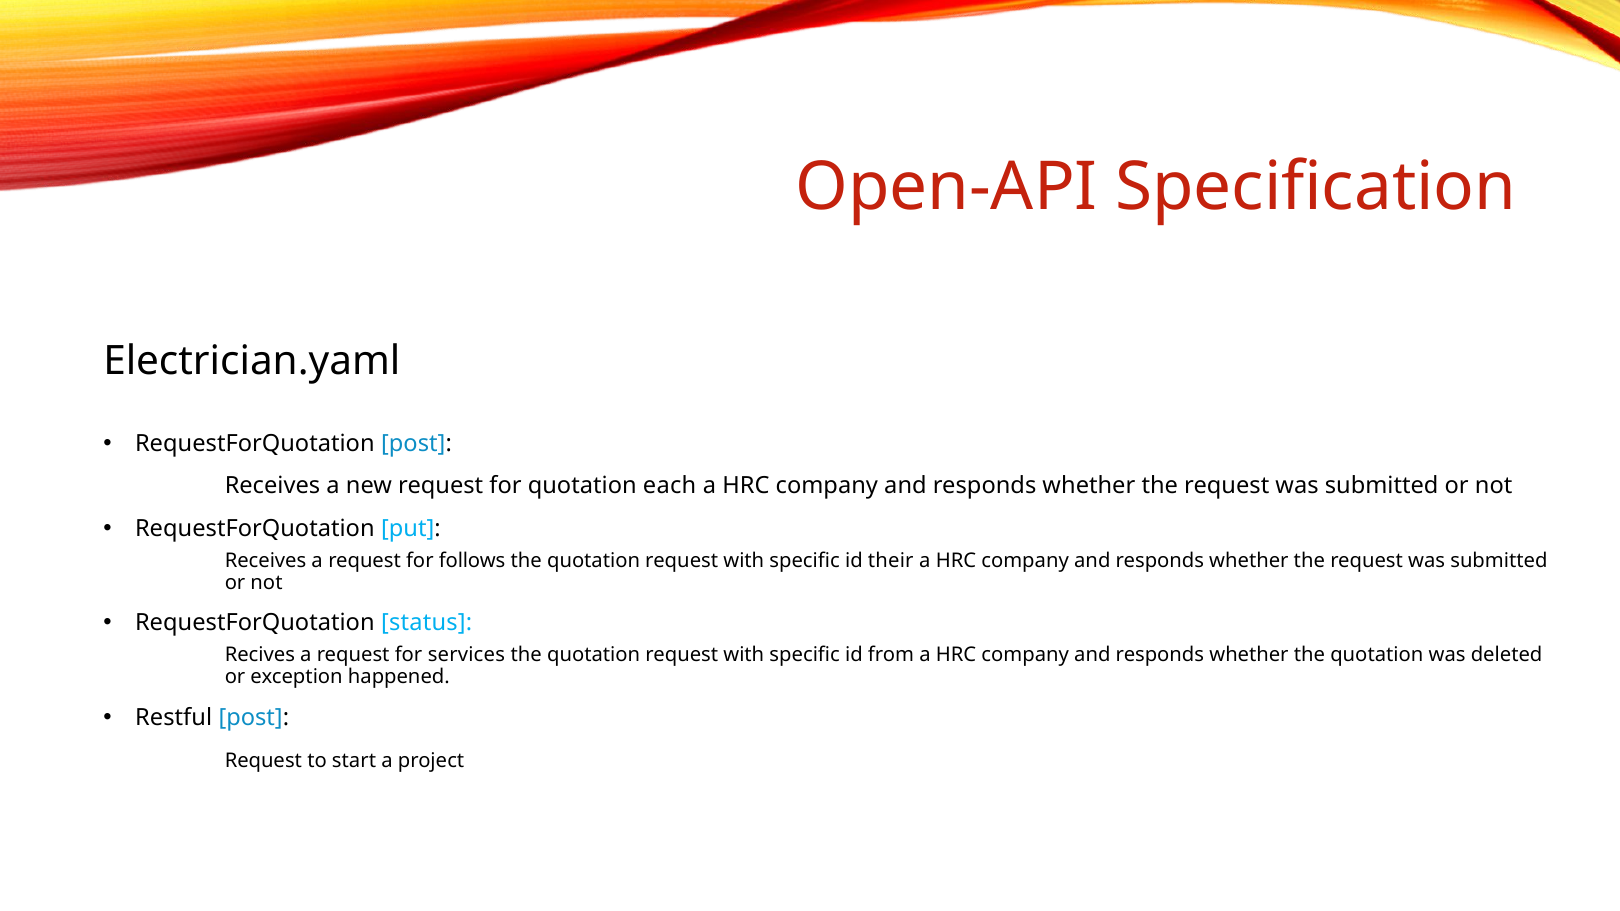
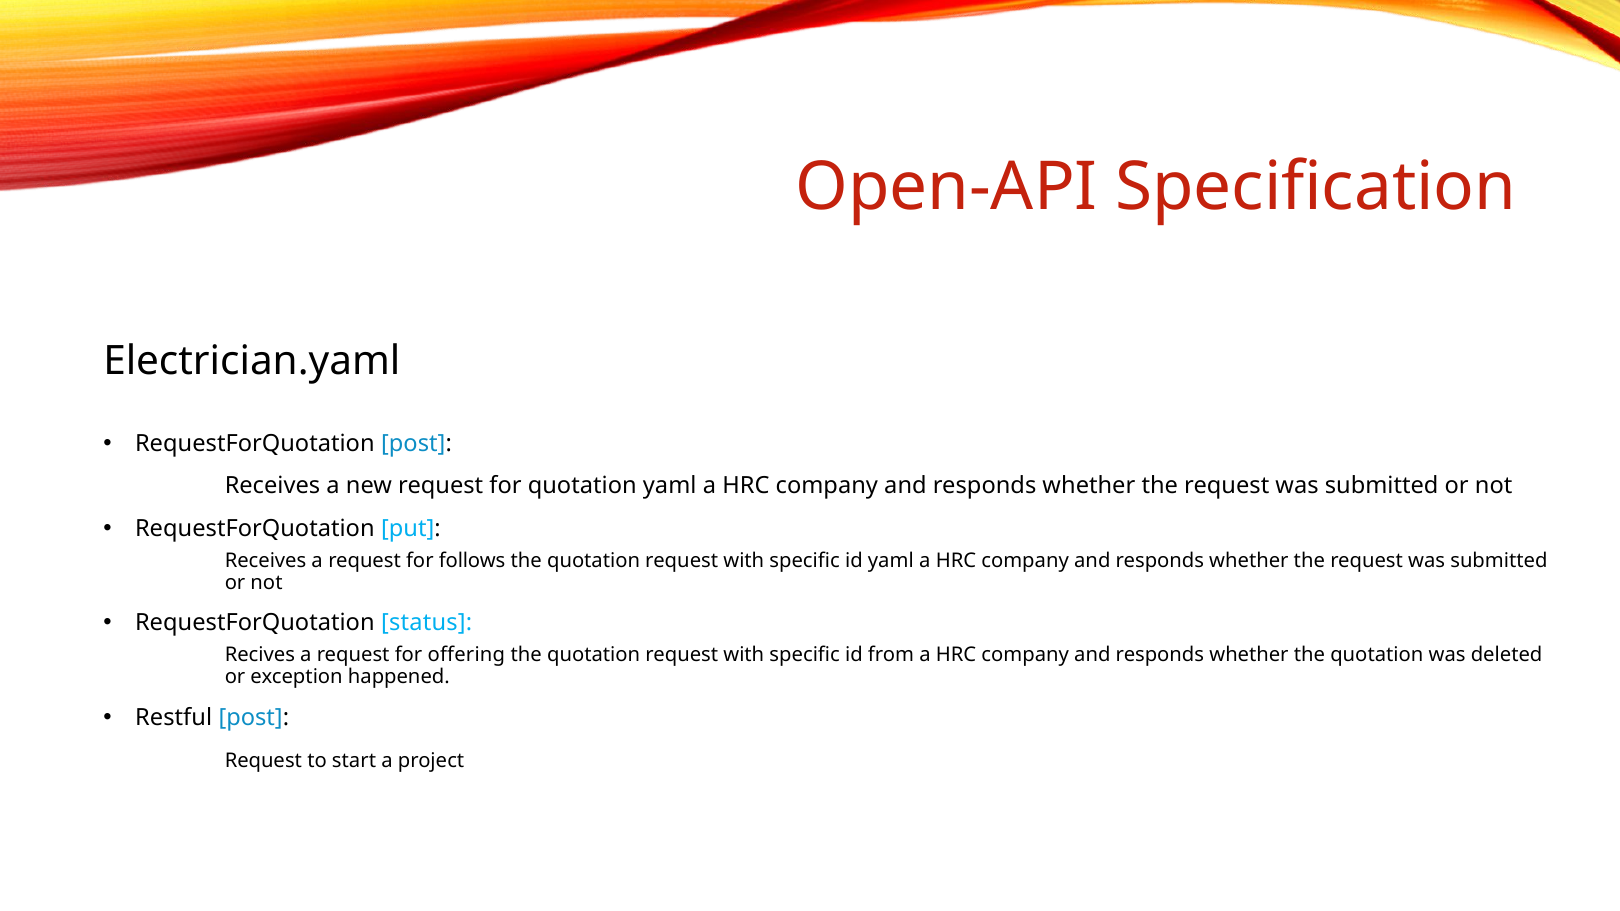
quotation each: each -> yaml
id their: their -> yaml
services: services -> offering
